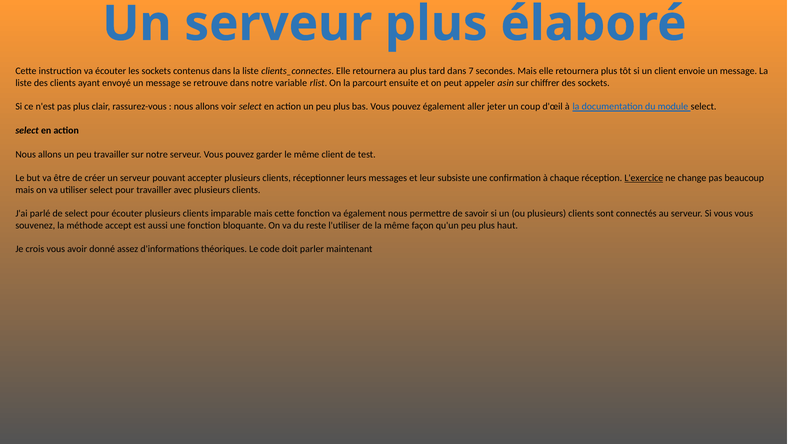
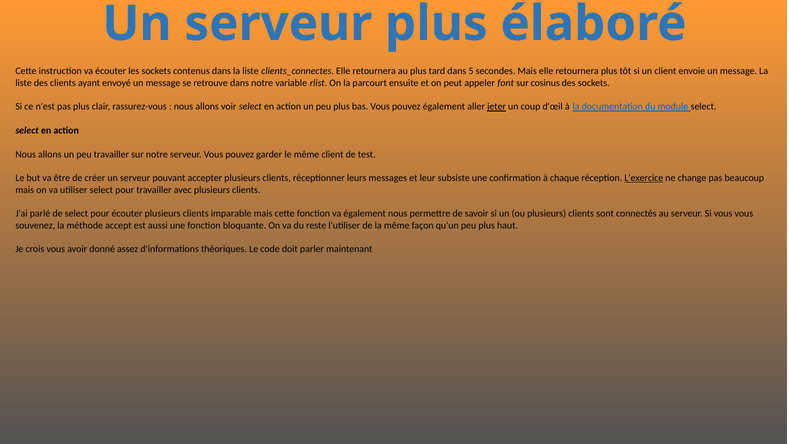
7: 7 -> 5
asin: asin -> font
chiffrer: chiffrer -> cosinus
jeter underline: none -> present
